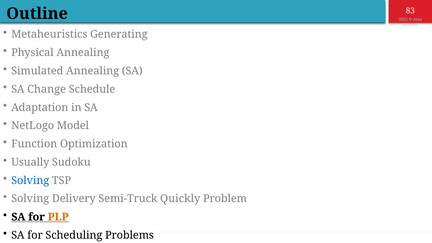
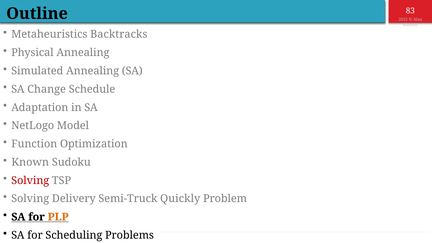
Generating: Generating -> Backtracks
Usually: Usually -> Known
Solving at (30, 180) colour: blue -> red
